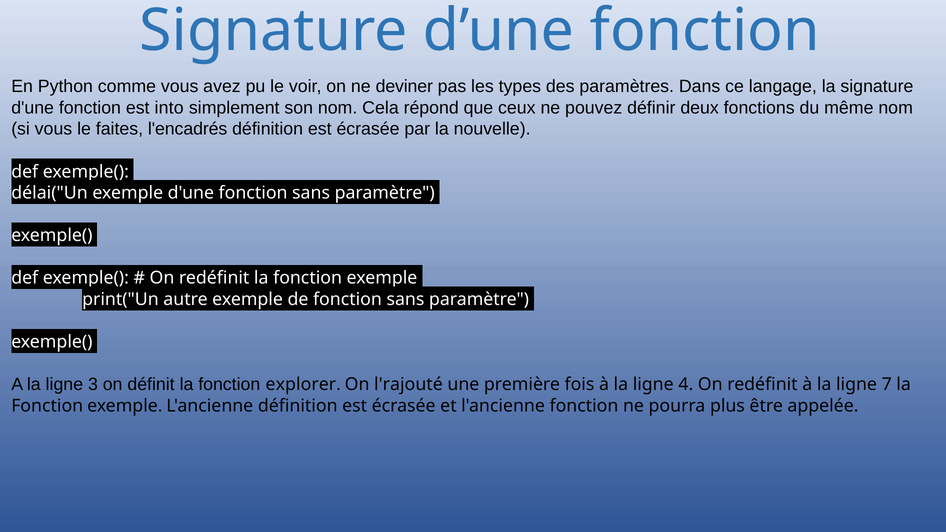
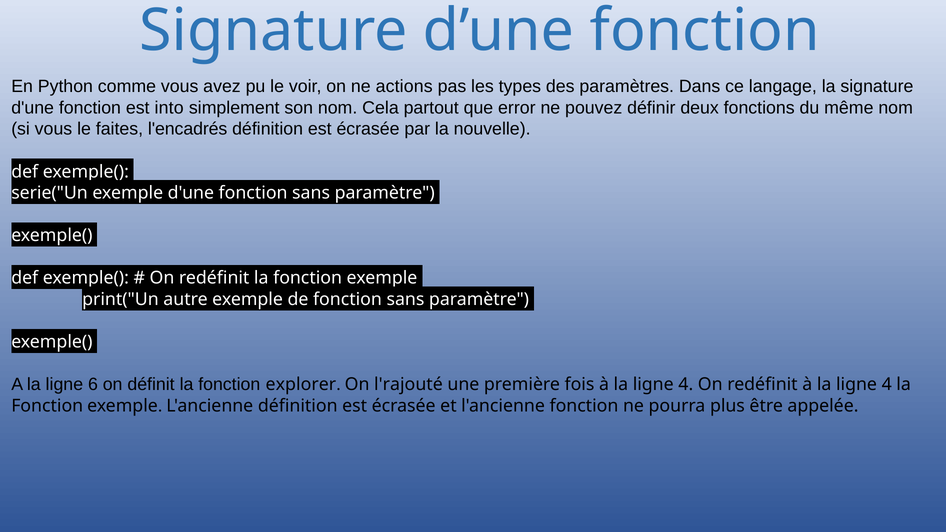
deviner: deviner -> actions
répond: répond -> partout
ceux: ceux -> error
délai("Un: délai("Un -> serie("Un
3: 3 -> 6
7 at (887, 385): 7 -> 4
